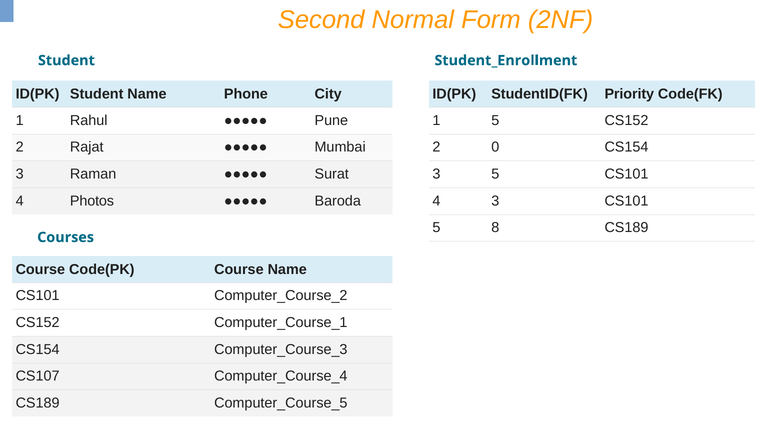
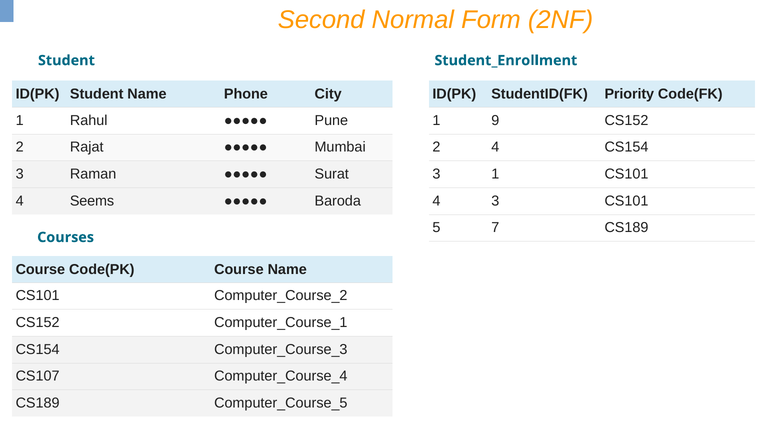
1 5: 5 -> 9
2 0: 0 -> 4
3 5: 5 -> 1
Photos: Photos -> Seems
8: 8 -> 7
